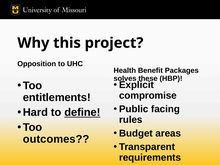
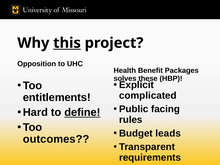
this underline: none -> present
compromise: compromise -> complicated
areas: areas -> leads
